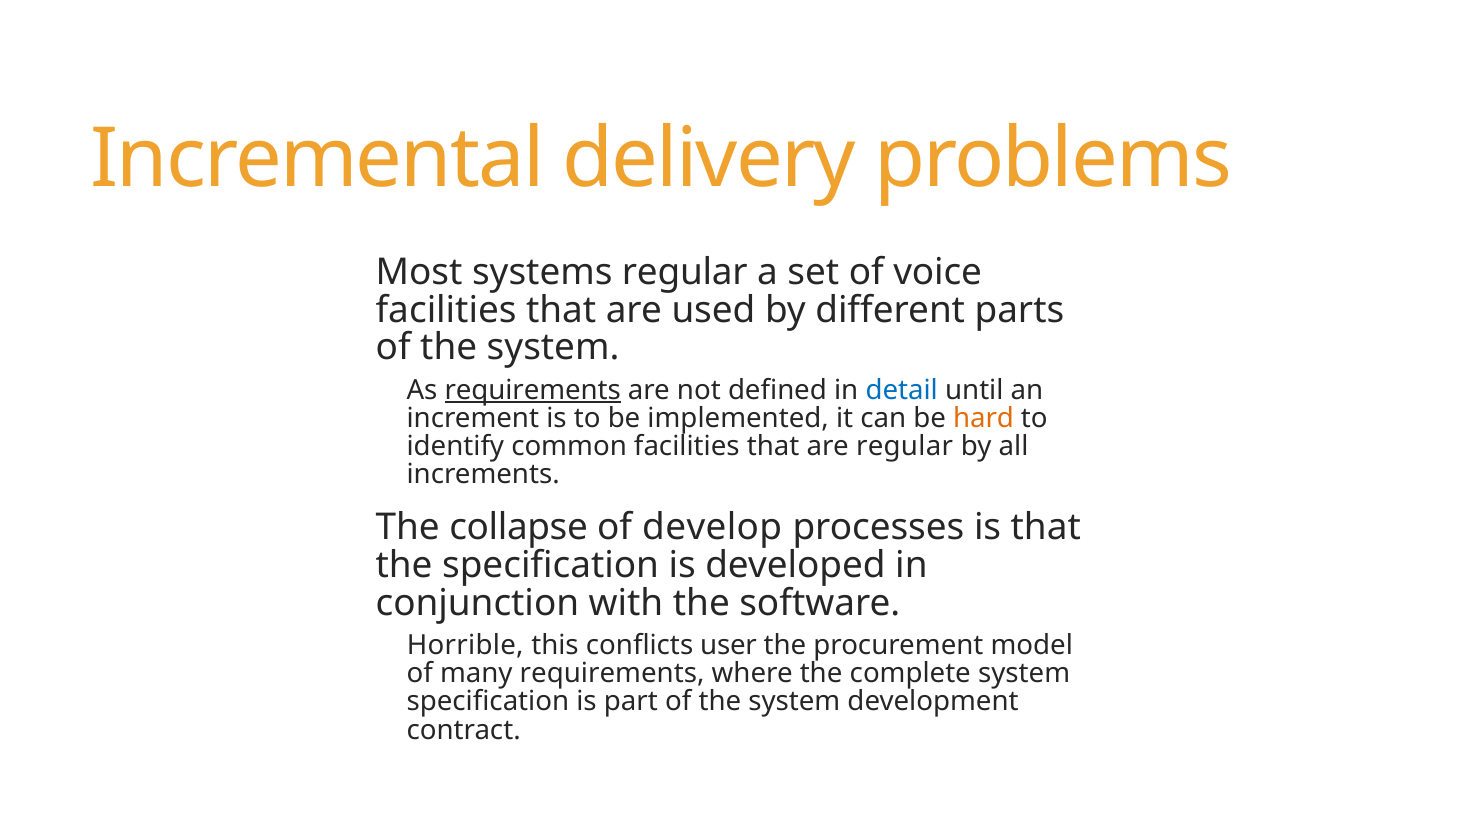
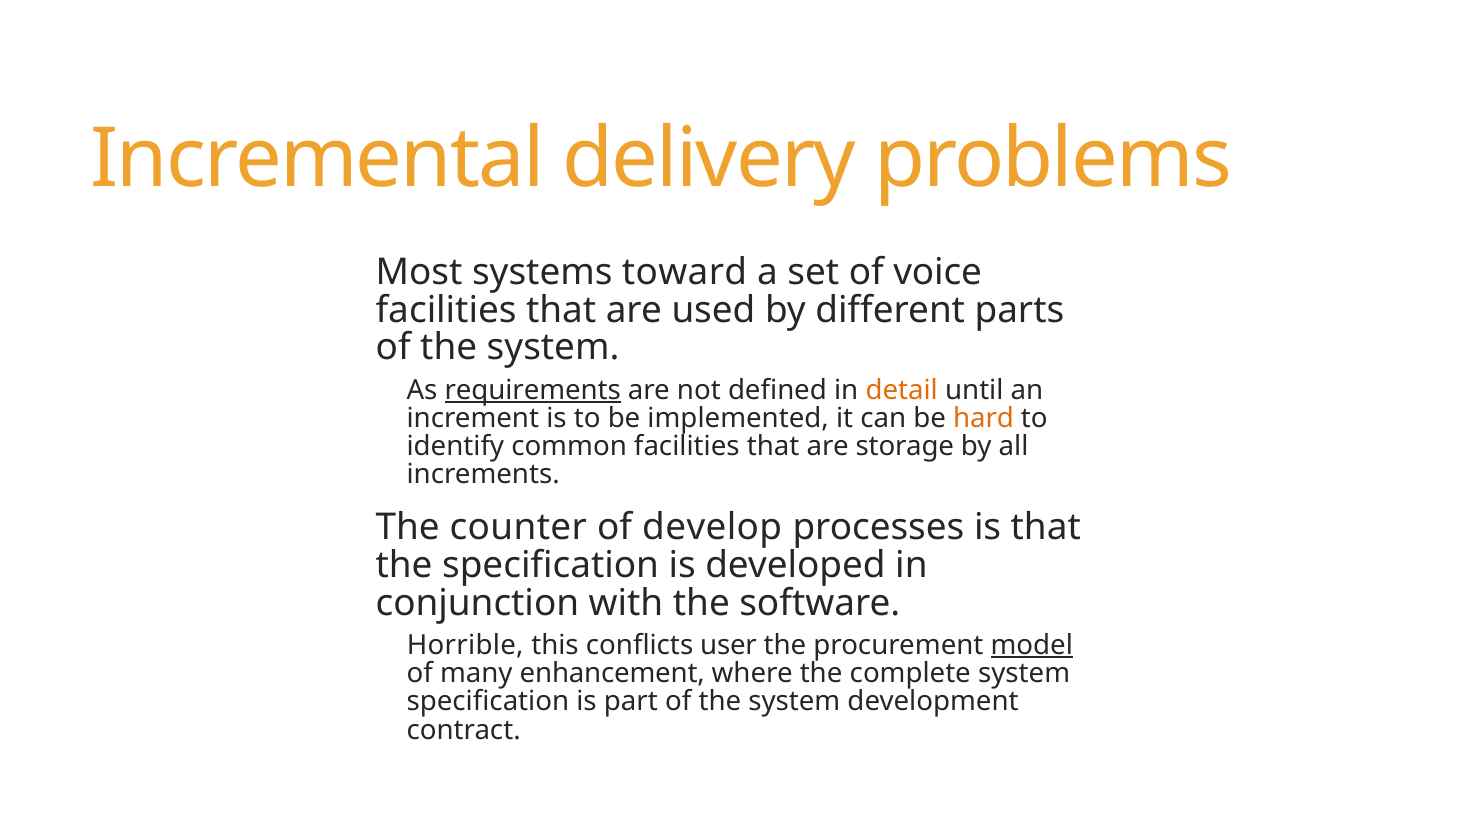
systems regular: regular -> toward
detail colour: blue -> orange
are regular: regular -> storage
collapse: collapse -> counter
model underline: none -> present
many requirements: requirements -> enhancement
